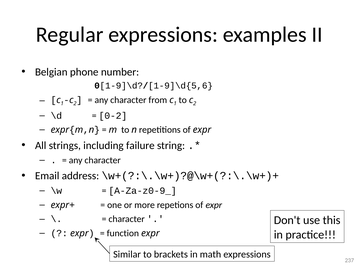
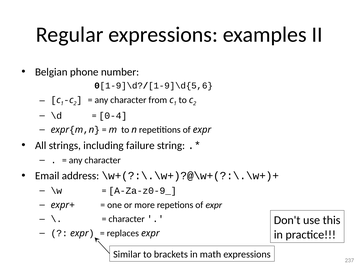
0-2: 0-2 -> 0-4
function: function -> replaces
